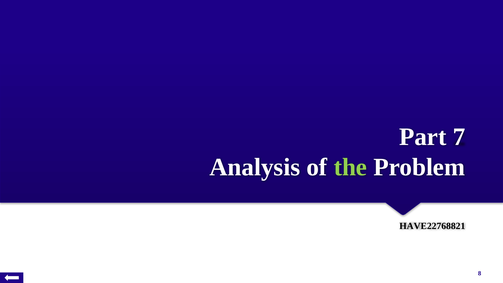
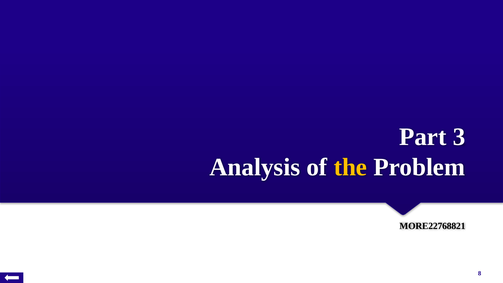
7: 7 -> 3
the colour: light green -> yellow
HAVE22768821: HAVE22768821 -> MORE22768821
